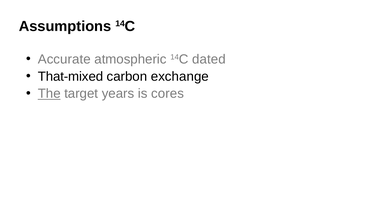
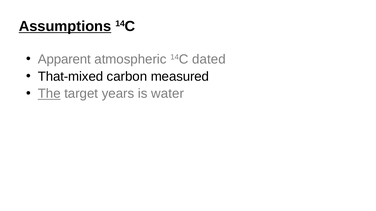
Assumptions underline: none -> present
Accurate: Accurate -> Apparent
exchange: exchange -> measured
cores: cores -> water
